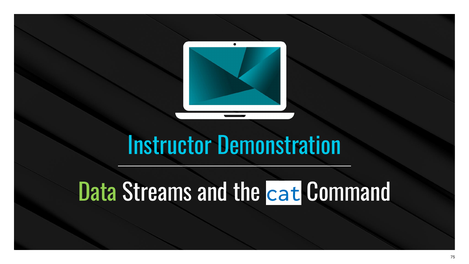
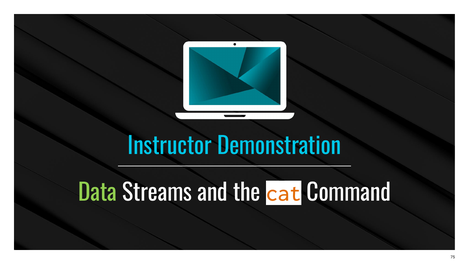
cat colour: blue -> orange
